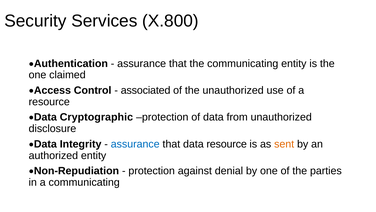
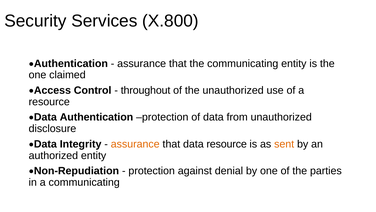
associated: associated -> throughout
Data Cryptographic: Cryptographic -> Authentication
assurance at (135, 144) colour: blue -> orange
